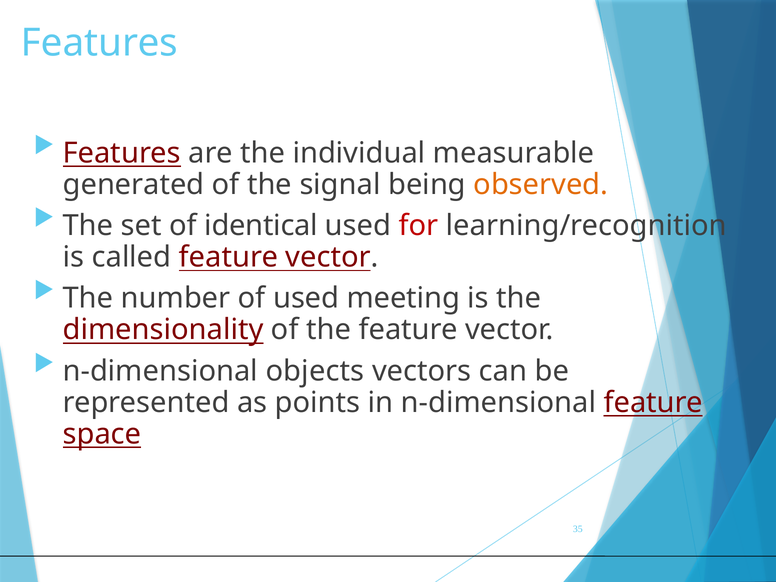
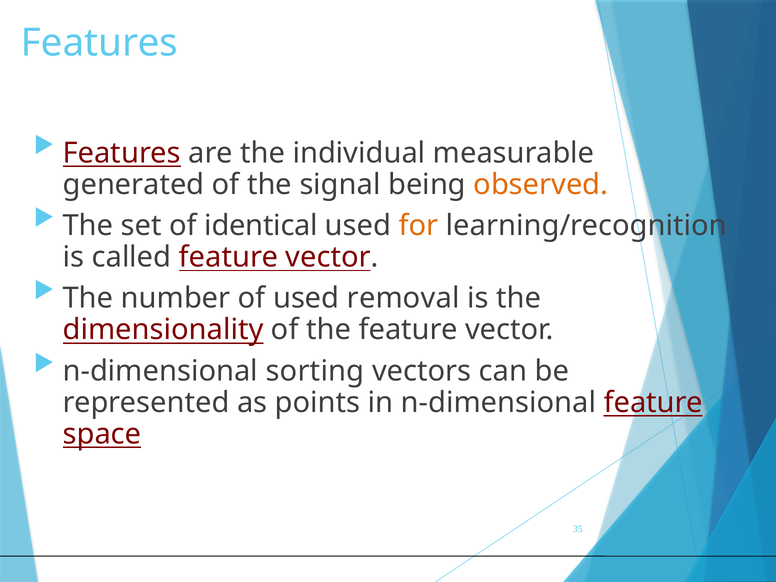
for colour: red -> orange
meeting: meeting -> removal
objects: objects -> sorting
